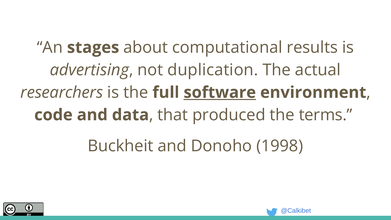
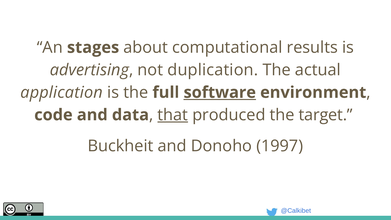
researchers: researchers -> application
that underline: none -> present
terms: terms -> target
1998: 1998 -> 1997
